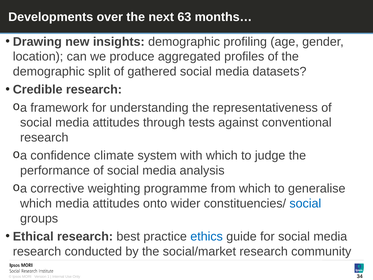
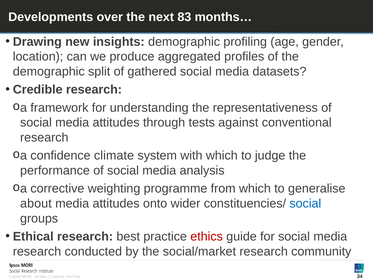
63: 63 -> 83
which at (36, 203): which -> about
ethics colour: blue -> red
